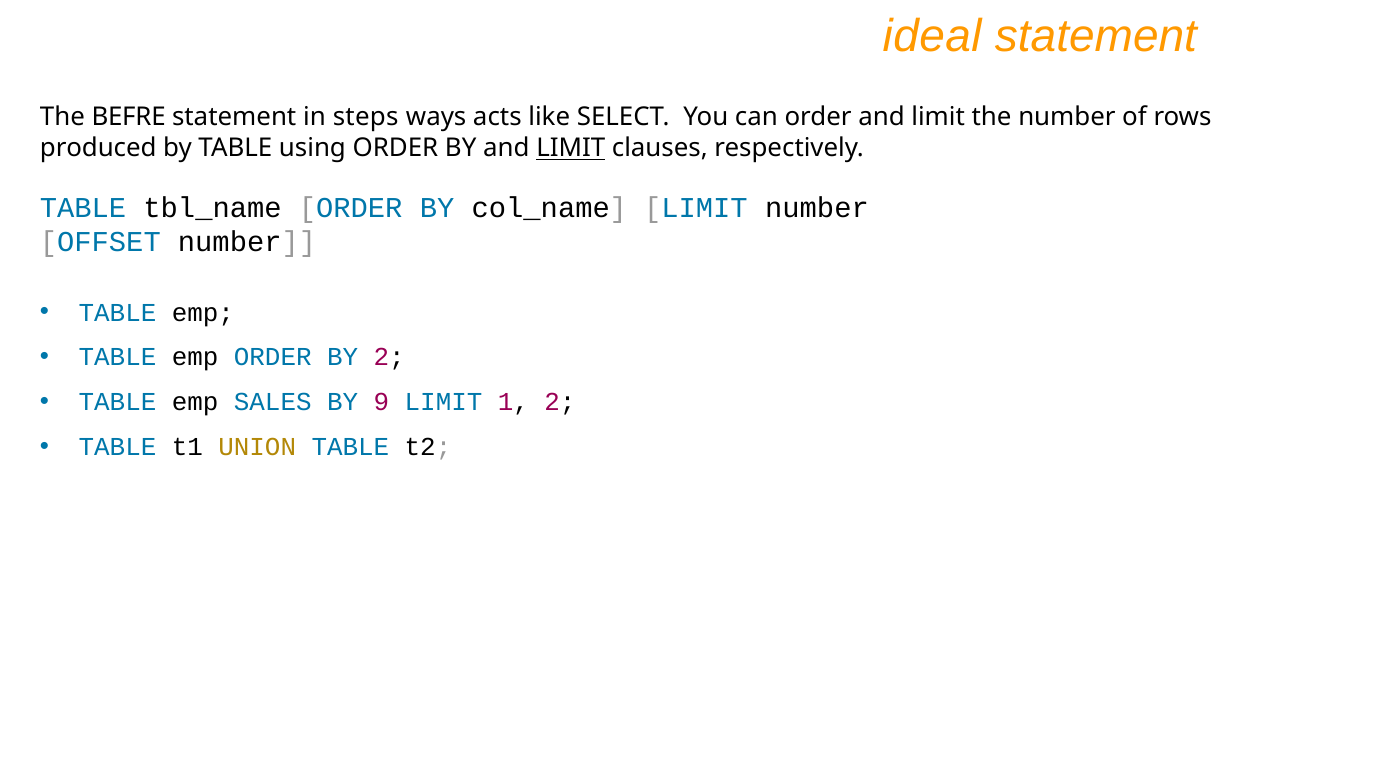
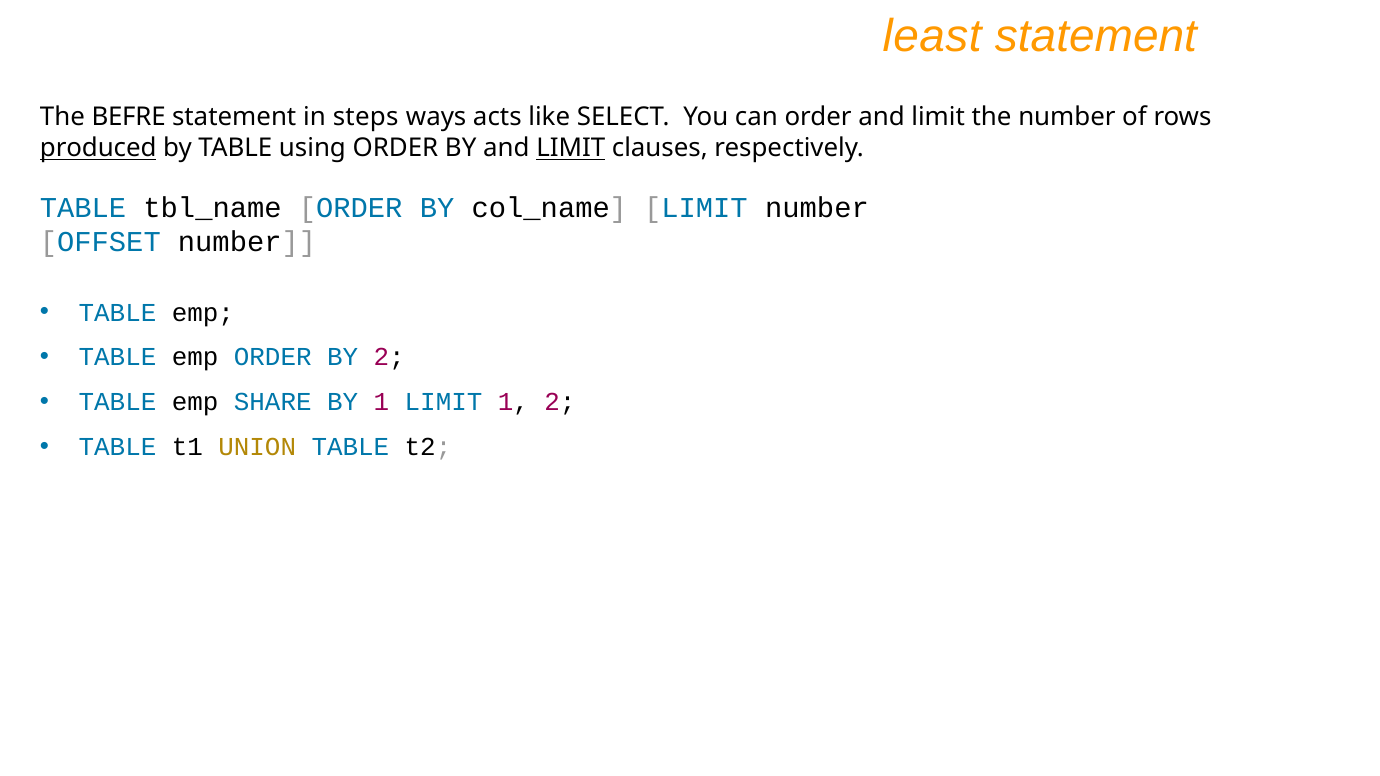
ideal: ideal -> least
produced underline: none -> present
SALES: SALES -> SHARE
BY 9: 9 -> 1
